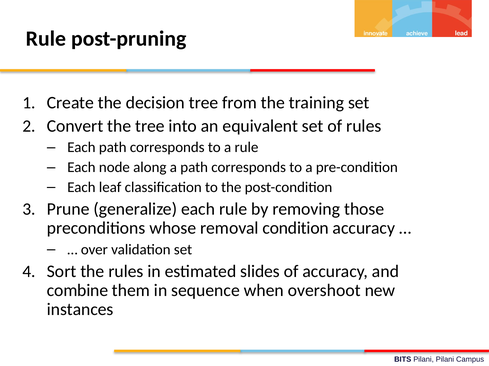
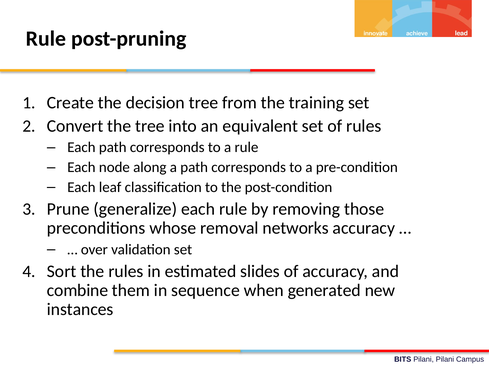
condition: condition -> networks
overshoot: overshoot -> generated
